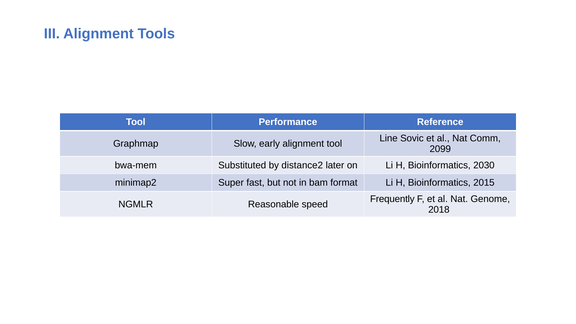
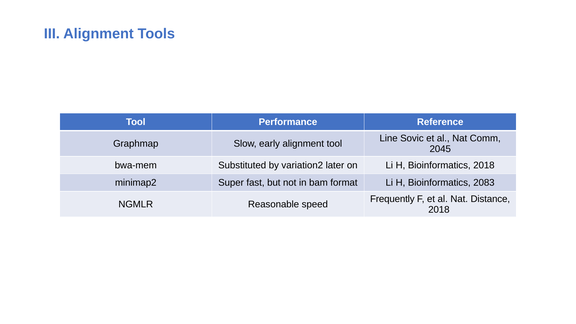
2099: 2099 -> 2045
distance2: distance2 -> variation2
Bioinformatics 2030: 2030 -> 2018
2015: 2015 -> 2083
Genome: Genome -> Distance
